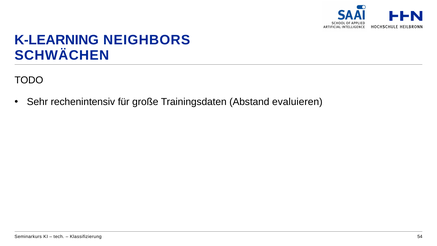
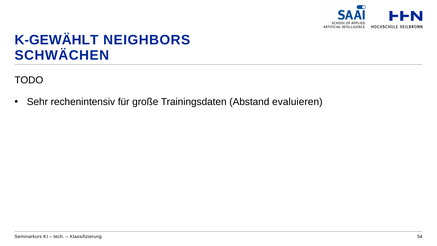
K-LEARNING: K-LEARNING -> K-GEWÄHLT
